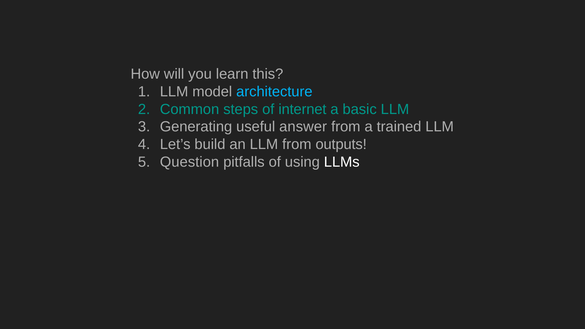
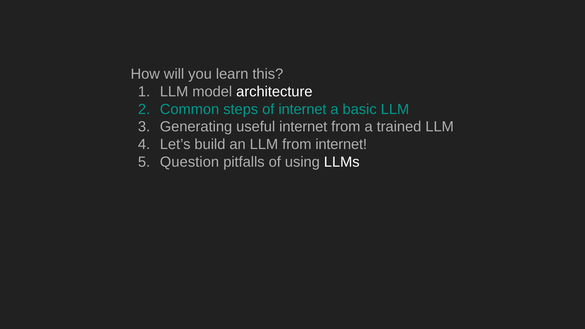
architecture colour: light blue -> white
useful answer: answer -> internet
from outputs: outputs -> internet
